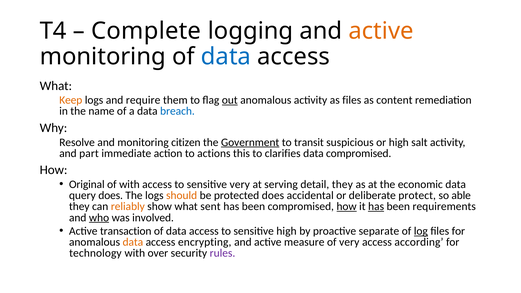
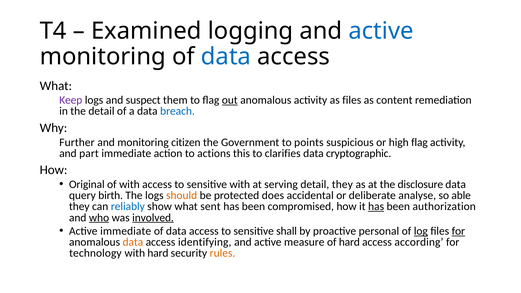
Complete: Complete -> Examined
active at (381, 31) colour: orange -> blue
Keep colour: orange -> purple
require: require -> suspect
the name: name -> detail
Resolve: Resolve -> Further
Government underline: present -> none
transit: transit -> points
high salt: salt -> flag
data compromised: compromised -> cryptographic
sensitive very: very -> with
economic: economic -> disclosure
query does: does -> birth
protect: protect -> analyse
reliably colour: orange -> blue
how at (347, 207) underline: present -> none
requirements: requirements -> authorization
involved underline: none -> present
Active transaction: transaction -> immediate
sensitive high: high -> shall
separate: separate -> personal
for at (458, 231) underline: none -> present
encrypting: encrypting -> identifying
of very: very -> hard
with over: over -> hard
rules colour: purple -> orange
